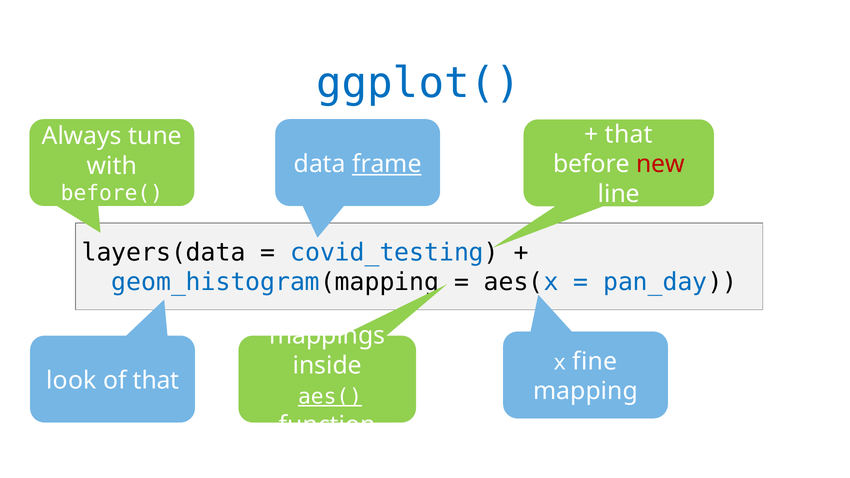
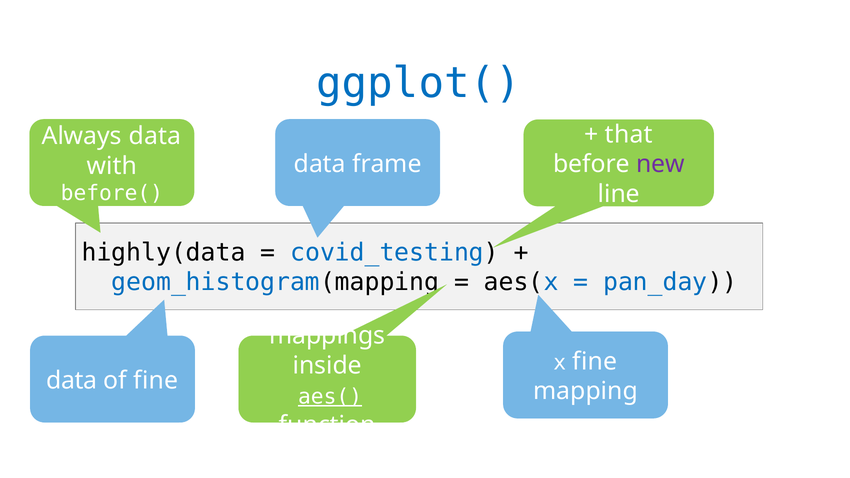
Always tune: tune -> data
frame underline: present -> none
new colour: red -> purple
layers(data: layers(data -> highly(data
look at (71, 381): look -> data
of that: that -> fine
